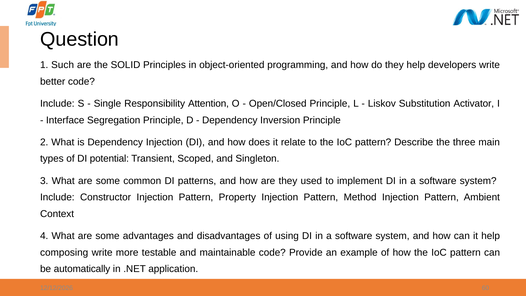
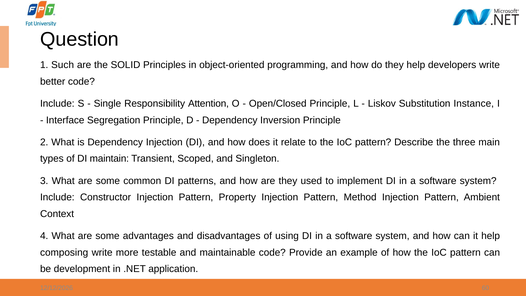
Activator: Activator -> Instance
potential: potential -> maintain
automatically: automatically -> development
